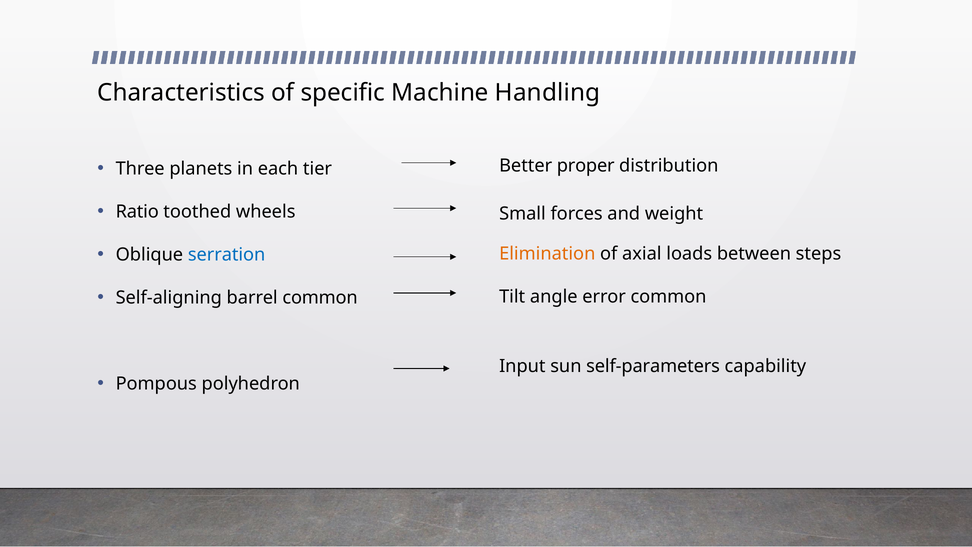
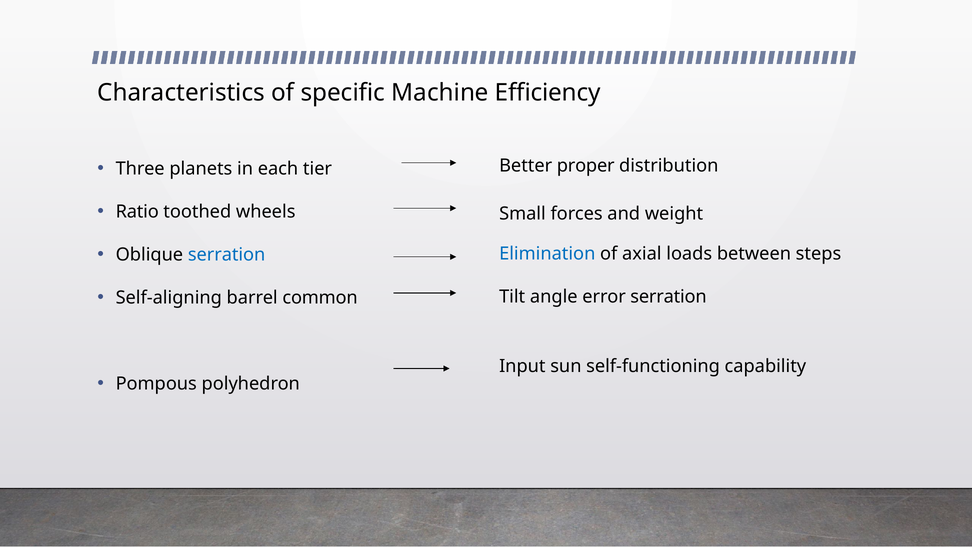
Handling: Handling -> Efficiency
Elimination colour: orange -> blue
error common: common -> serration
self-parameters: self-parameters -> self-functioning
